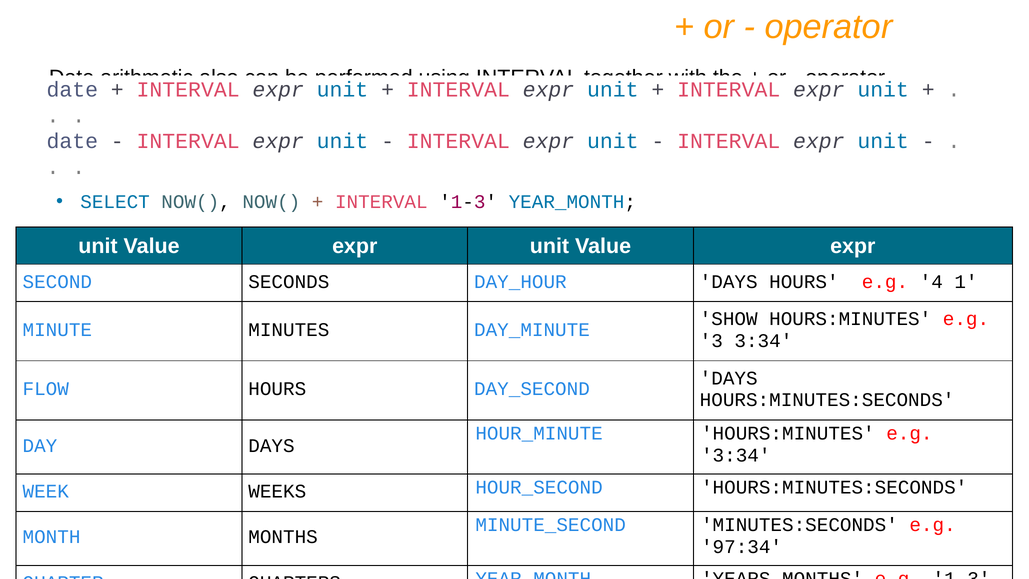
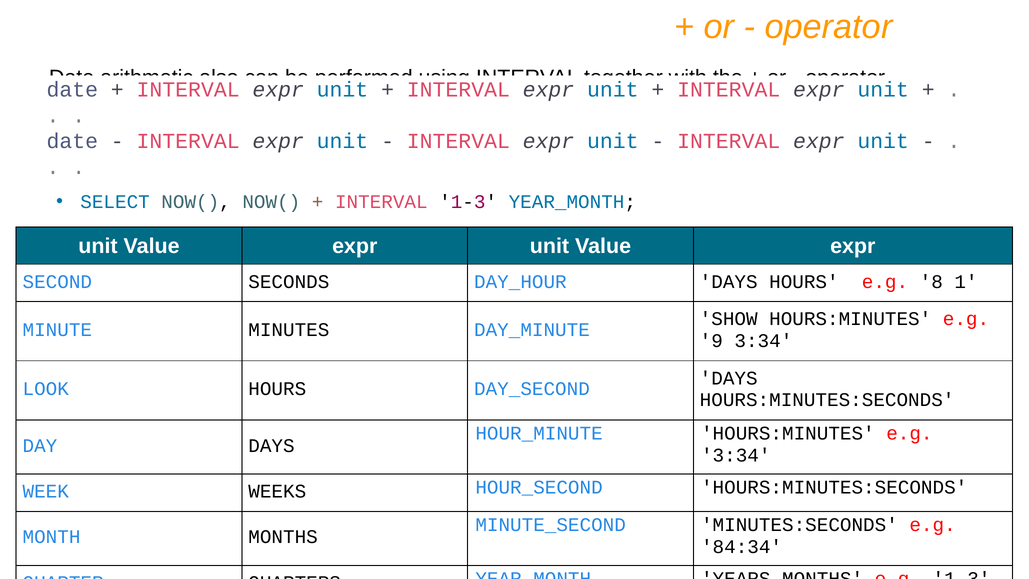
4: 4 -> 8
3: 3 -> 9
FLOW: FLOW -> LOOK
97:34: 97:34 -> 84:34
